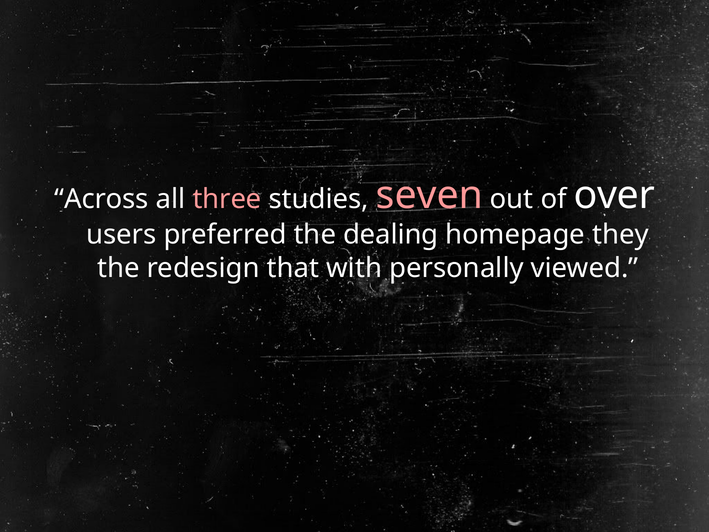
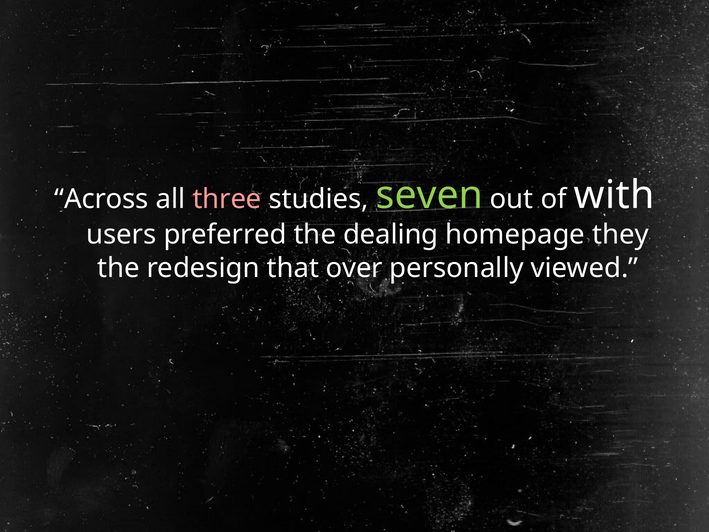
seven colour: pink -> light green
over: over -> with
with: with -> over
